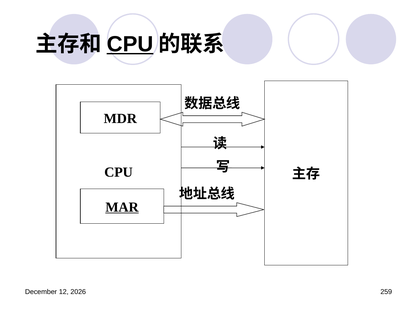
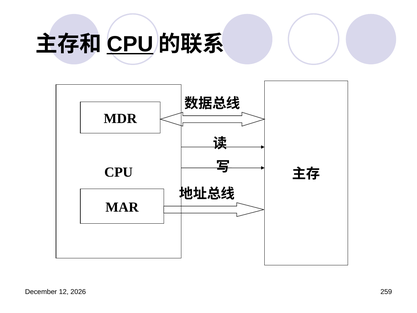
MAR underline: present -> none
